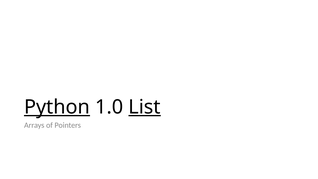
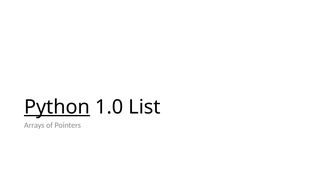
List underline: present -> none
